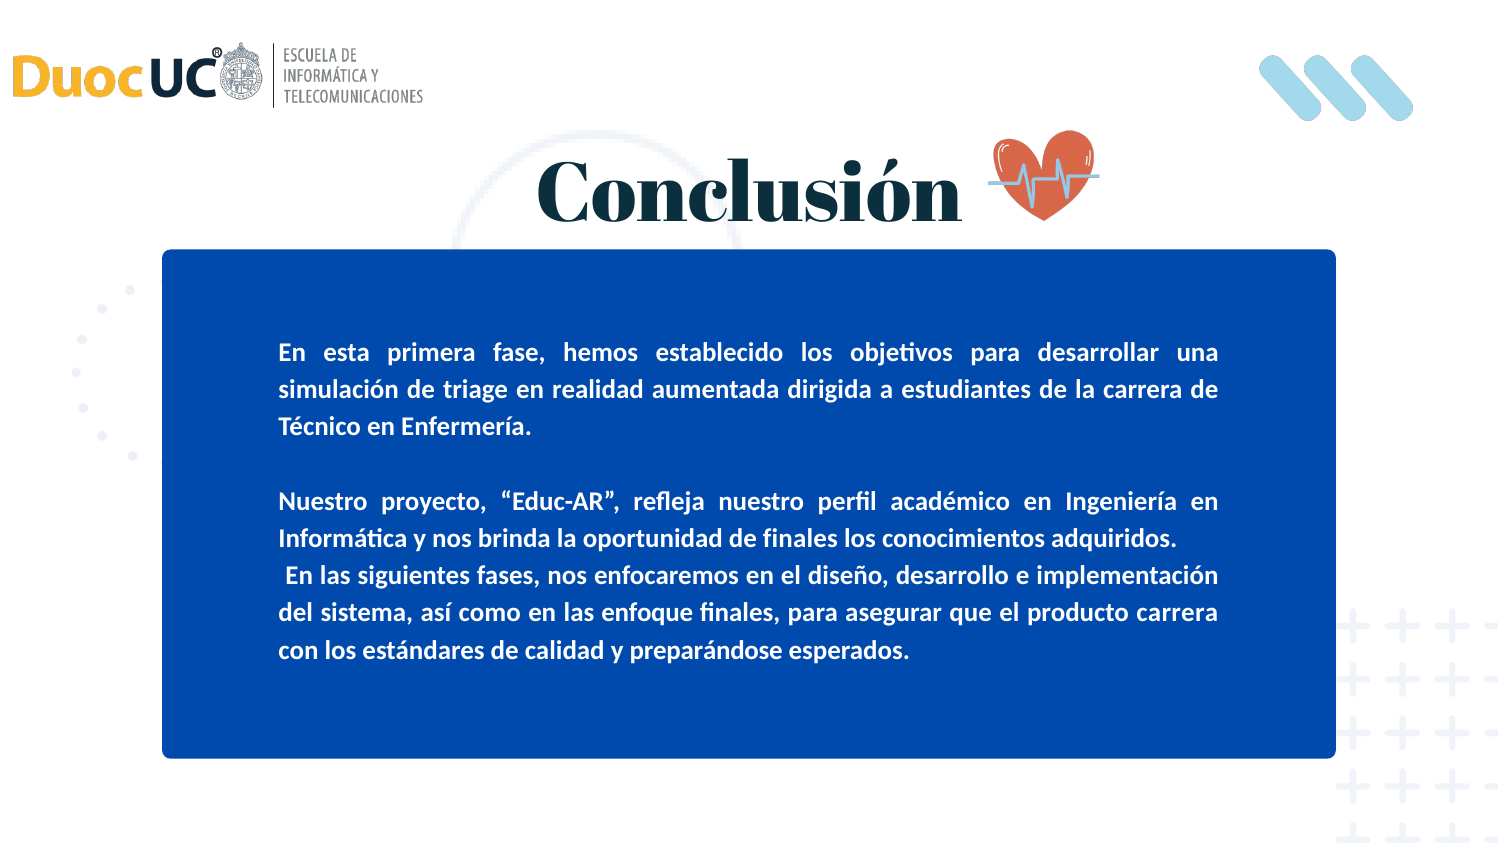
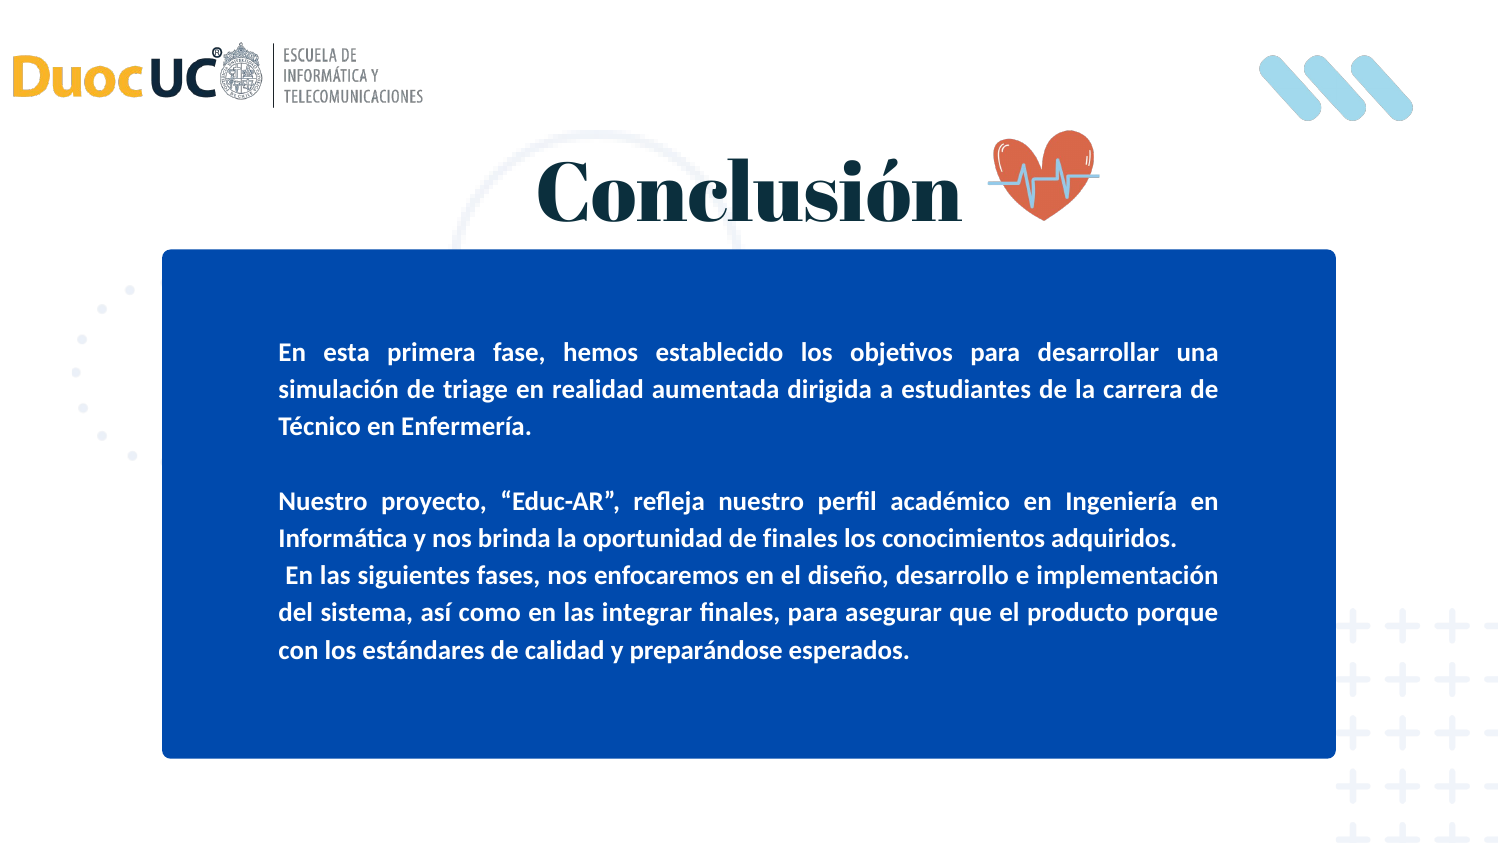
enfoque: enfoque -> integrar
producto carrera: carrera -> porque
